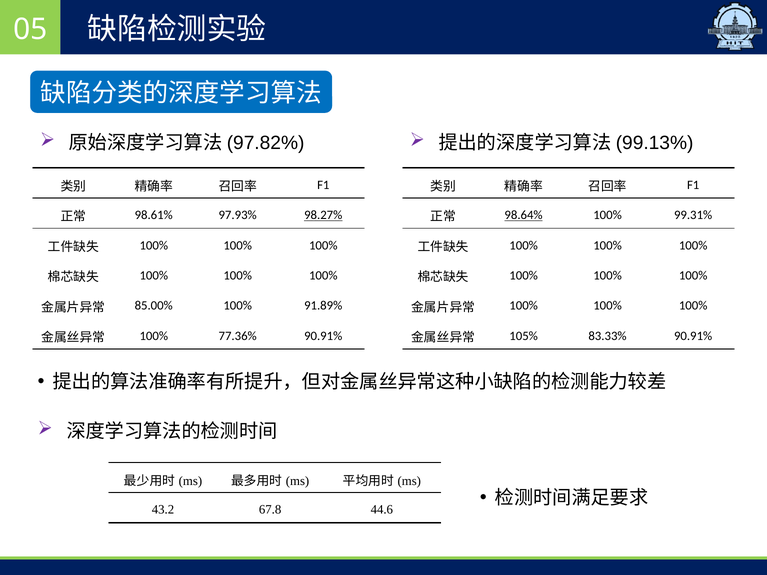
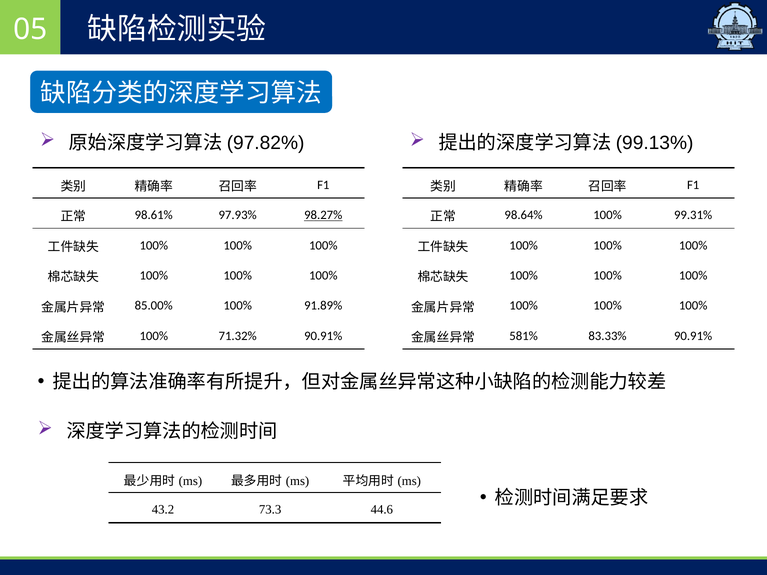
98.64% underline: present -> none
77.36%: 77.36% -> 71.32%
105%: 105% -> 581%
67.8: 67.8 -> 73.3
